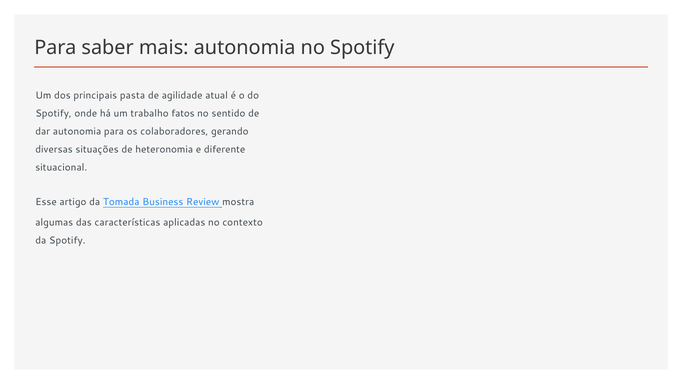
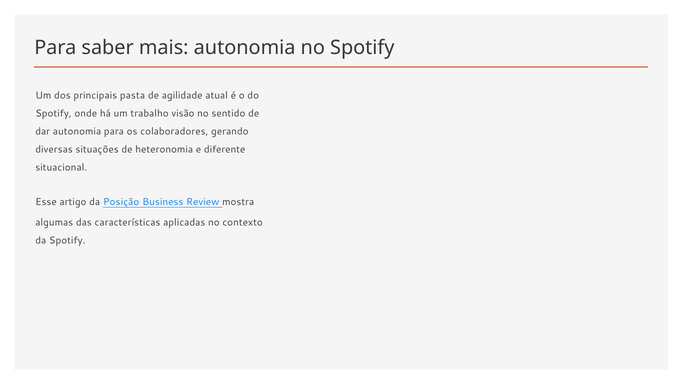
fatos: fatos -> visão
Tomada: Tomada -> Posição
